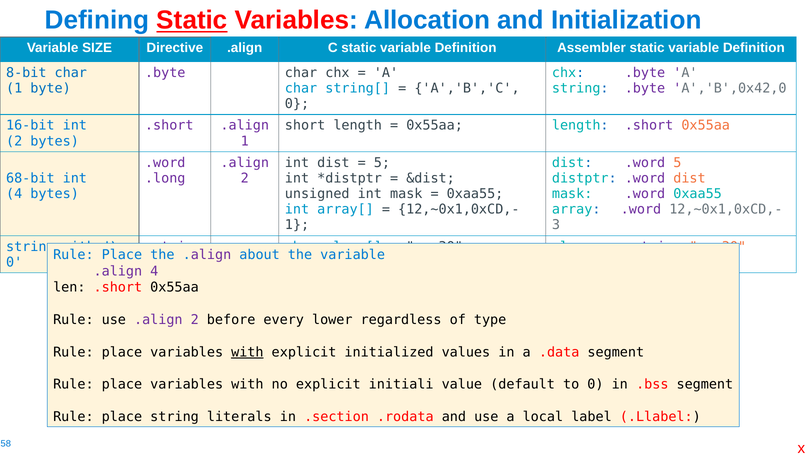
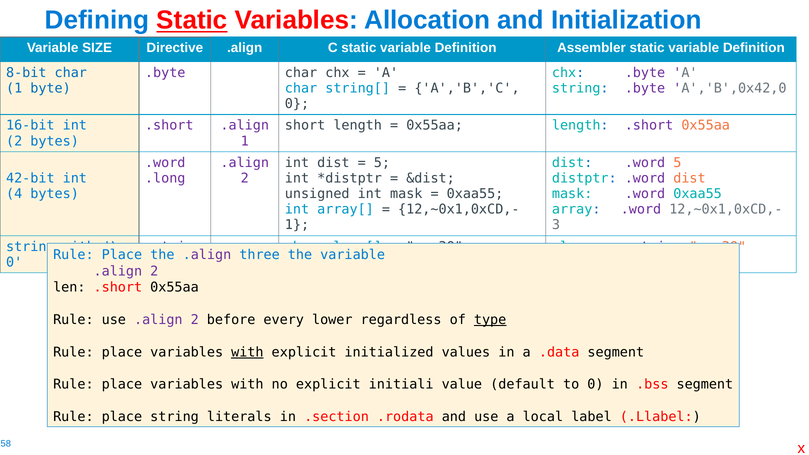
68-bit: 68-bit -> 42-bit
about: about -> three
4 at (154, 271): 4 -> 2
type underline: none -> present
